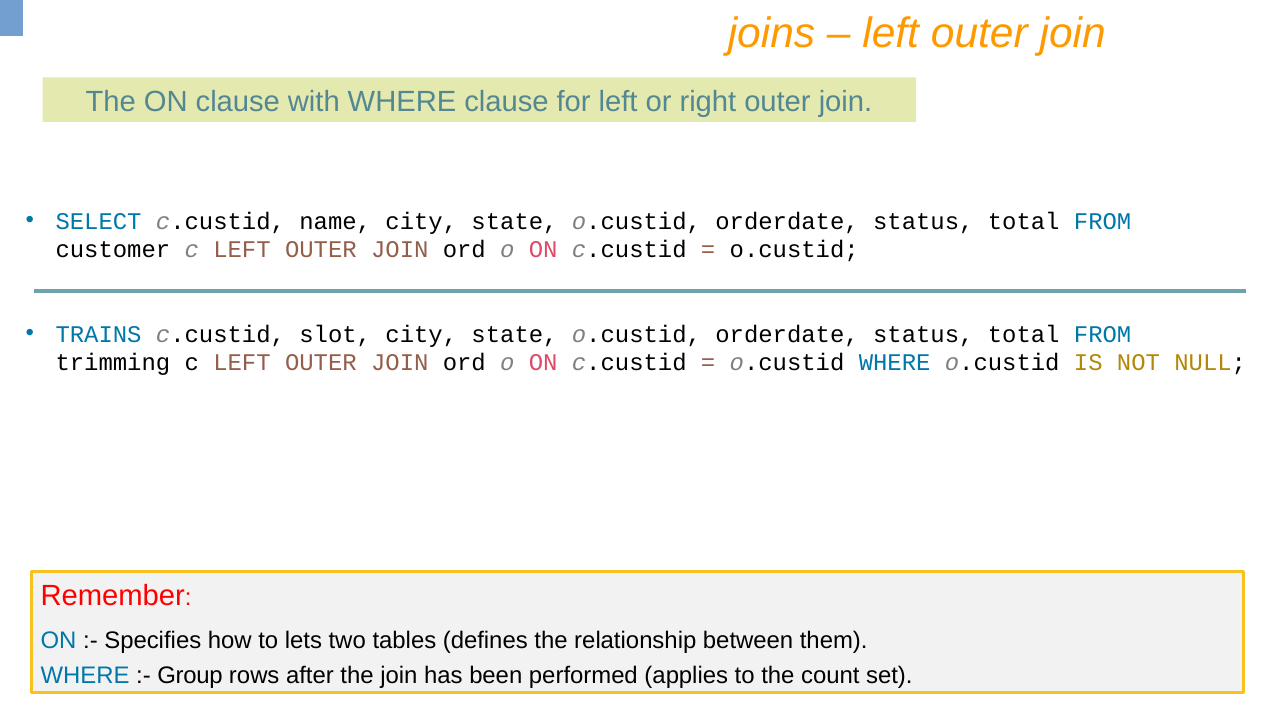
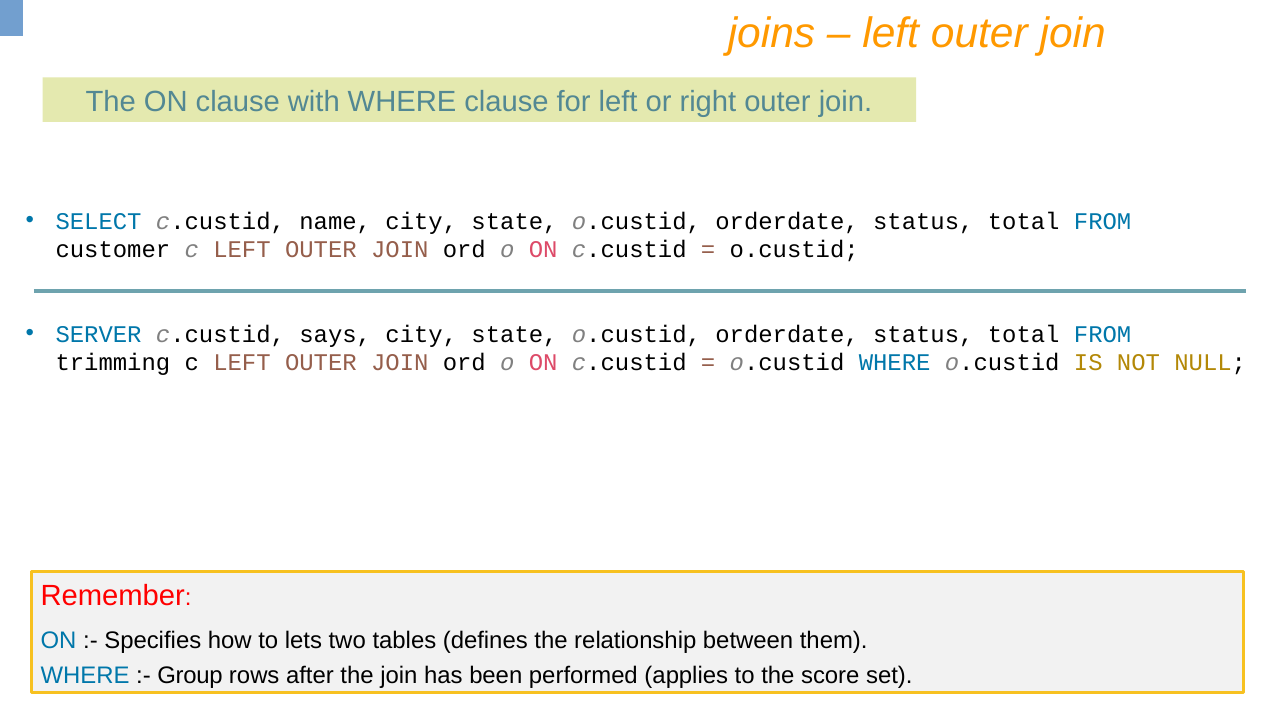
TRAINS: TRAINS -> SERVER
slot: slot -> says
count: count -> score
